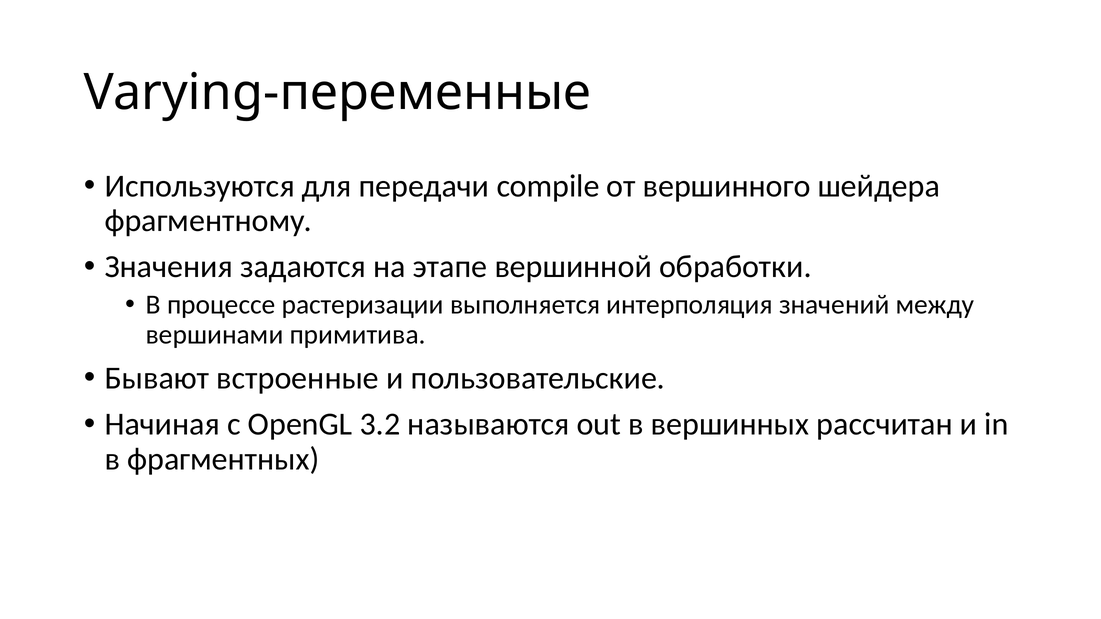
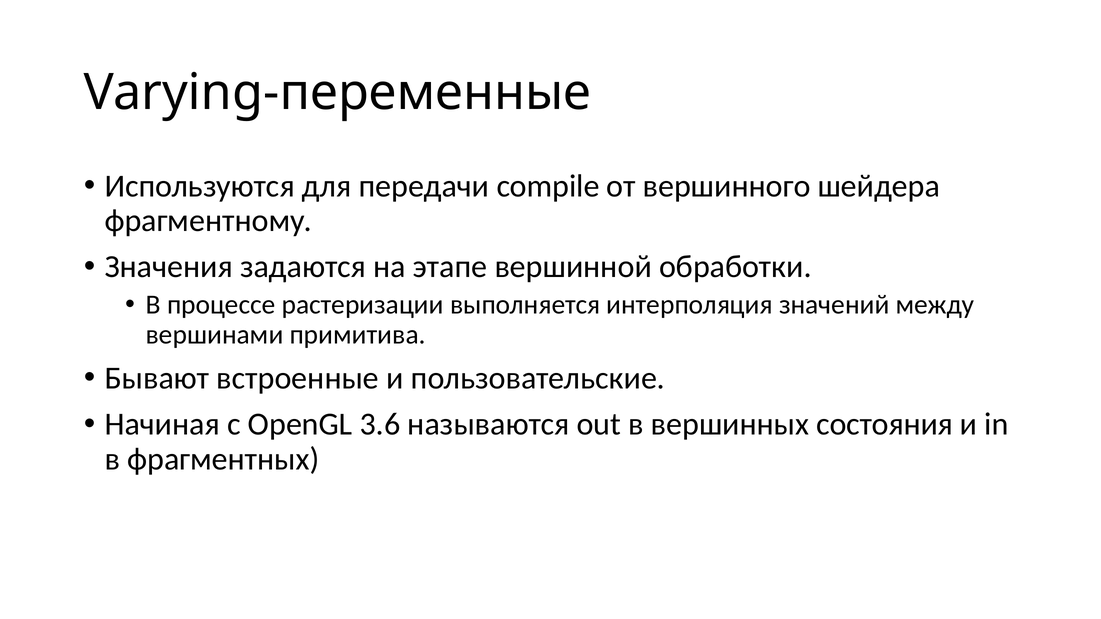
3.2: 3.2 -> 3.6
рассчитан: рассчитан -> состояния
